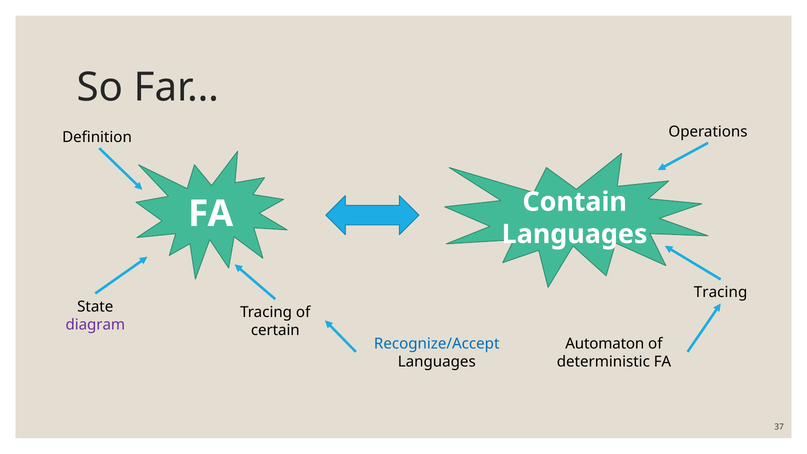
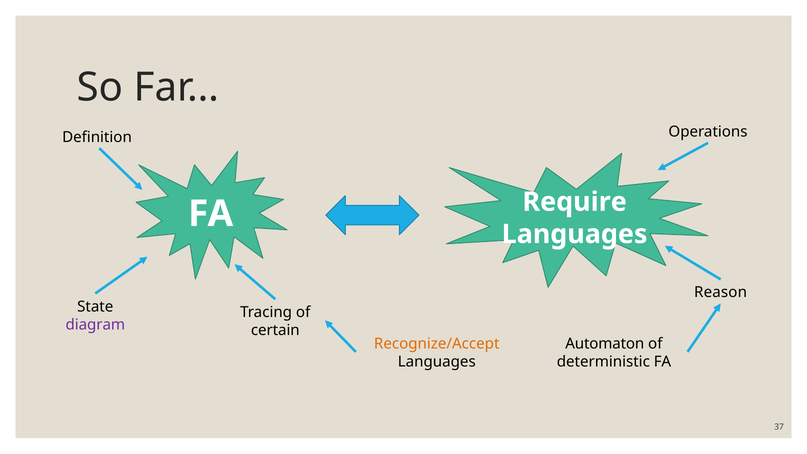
Contain: Contain -> Require
Tracing at (721, 292): Tracing -> Reason
Recognize/Accept colour: blue -> orange
